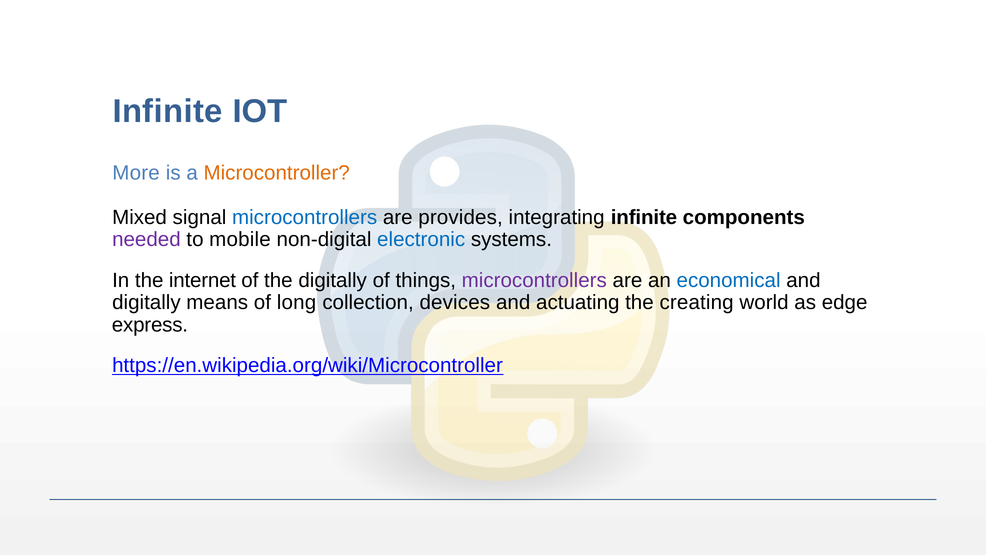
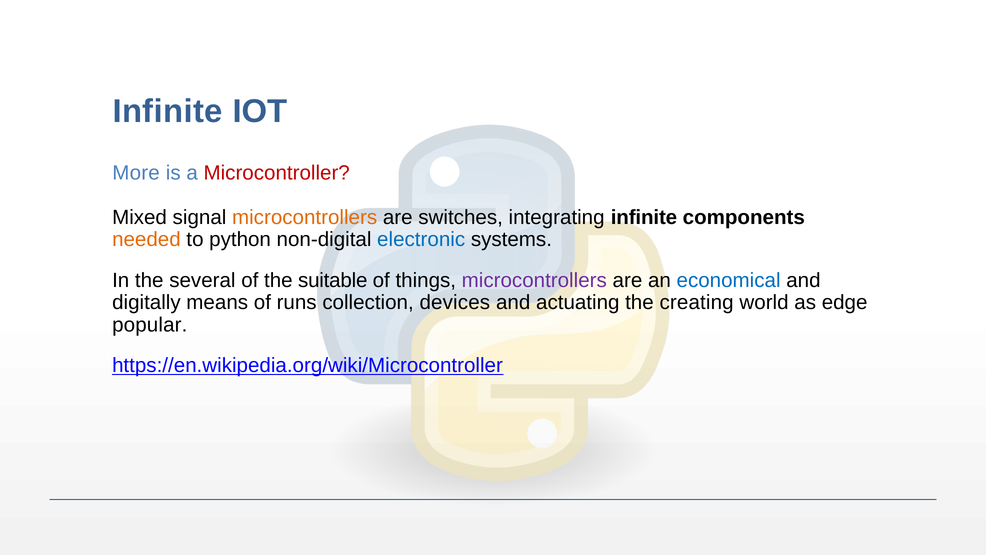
Microcontroller colour: orange -> red
microcontrollers at (305, 217) colour: blue -> orange
provides: provides -> switches
needed colour: purple -> orange
mobile: mobile -> python
internet: internet -> several
the digitally: digitally -> suitable
long: long -> runs
express: express -> popular
